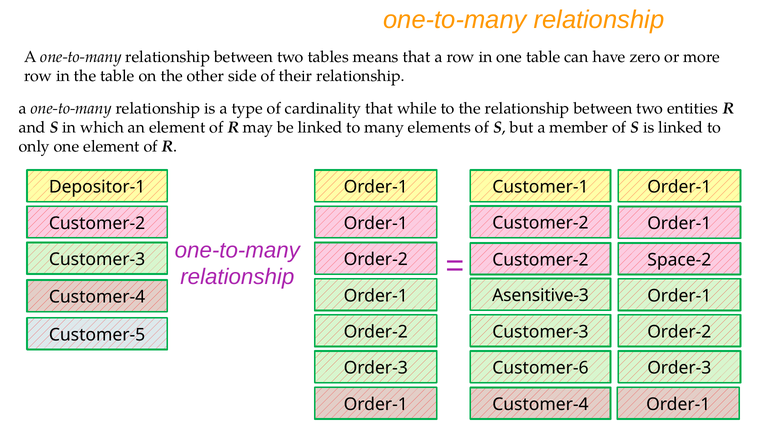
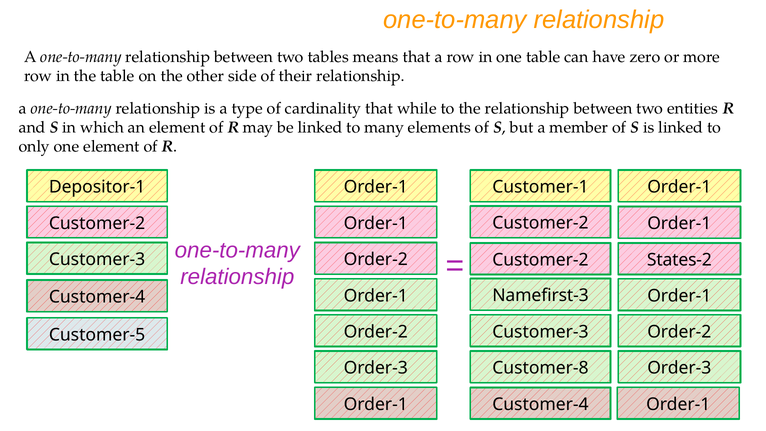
Space-2: Space-2 -> States-2
Asensitive-3: Asensitive-3 -> Namefirst-3
Customer-6: Customer-6 -> Customer-8
